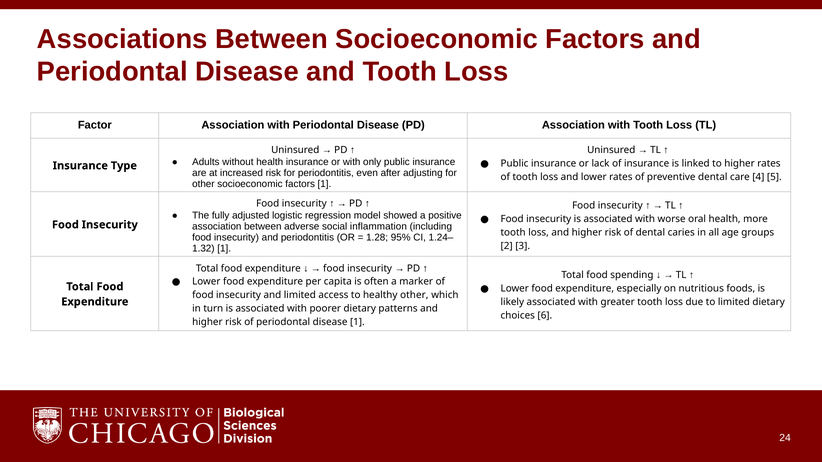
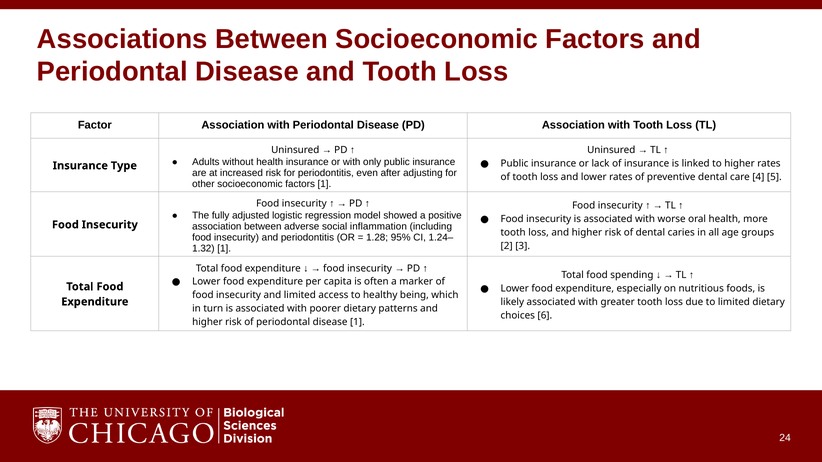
healthy other: other -> being
